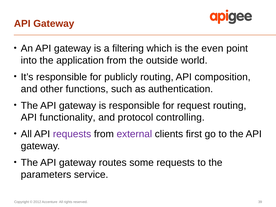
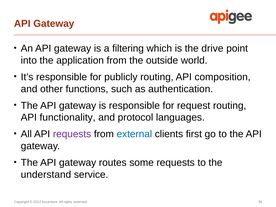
even: even -> drive
controlling: controlling -> languages
external colour: purple -> blue
parameters: parameters -> understand
